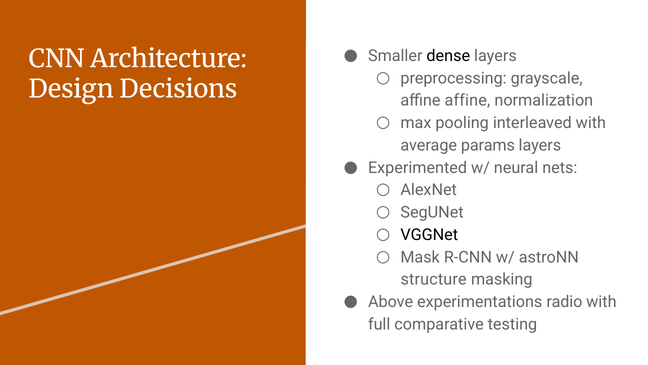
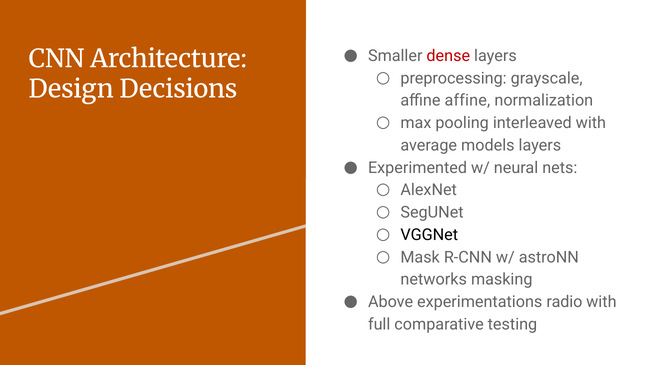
dense colour: black -> red
params: params -> models
structure: structure -> networks
